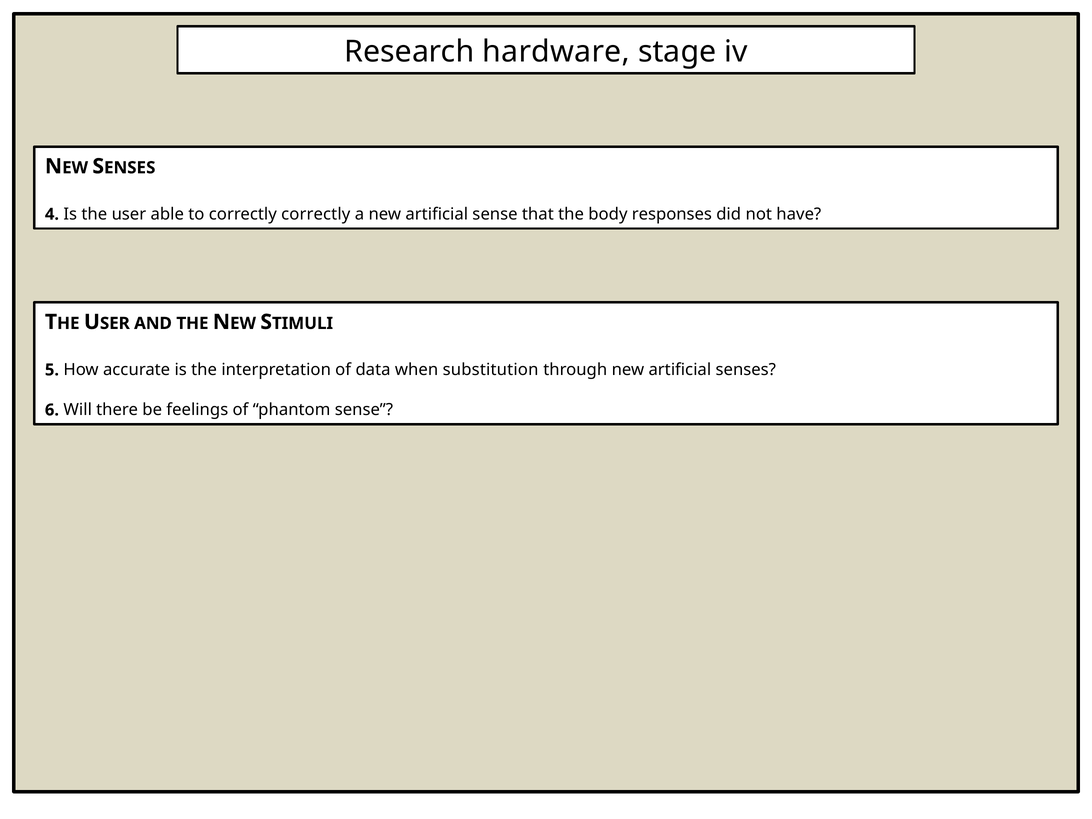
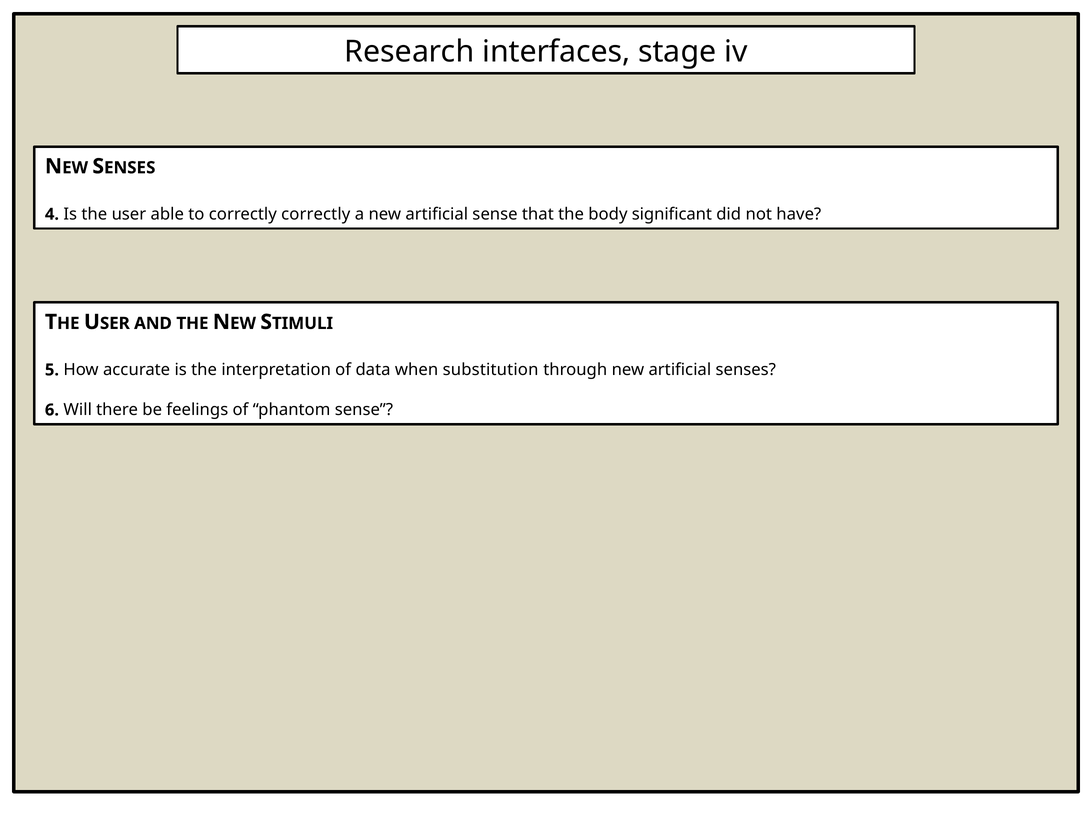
hardware: hardware -> interfaces
responses: responses -> significant
